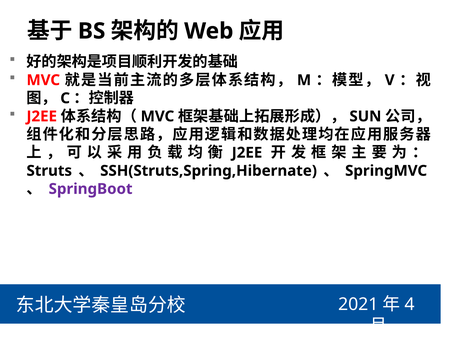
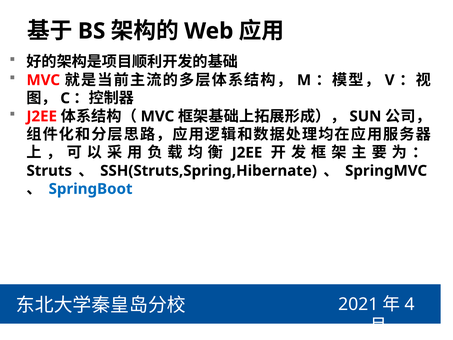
SpringBoot colour: purple -> blue
